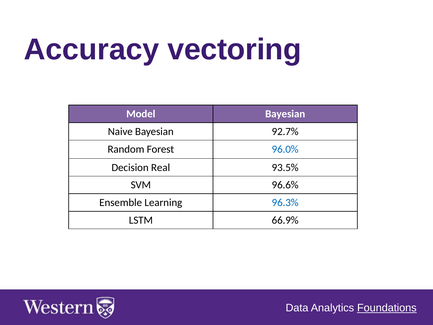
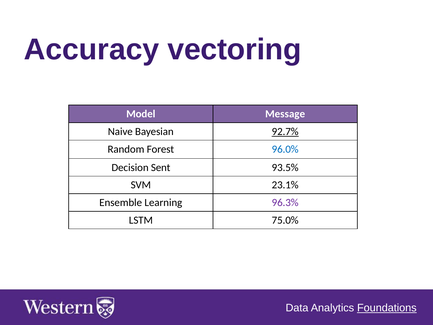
Model Bayesian: Bayesian -> Message
92.7% underline: none -> present
Real: Real -> Sent
96.6%: 96.6% -> 23.1%
96.3% colour: blue -> purple
66.9%: 66.9% -> 75.0%
